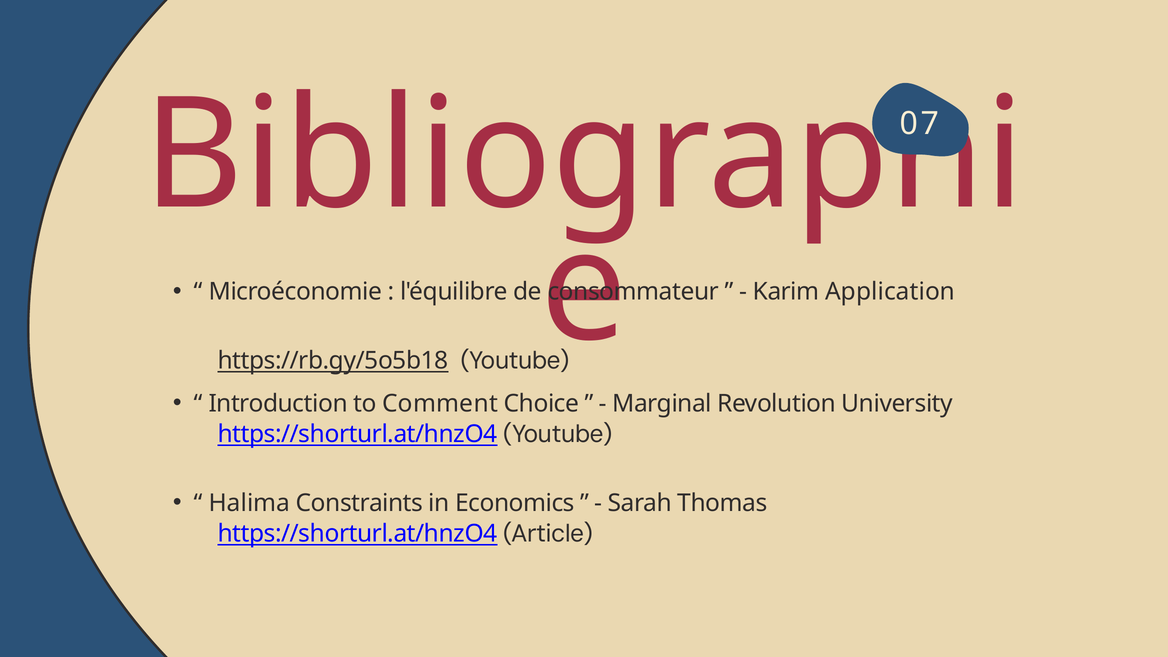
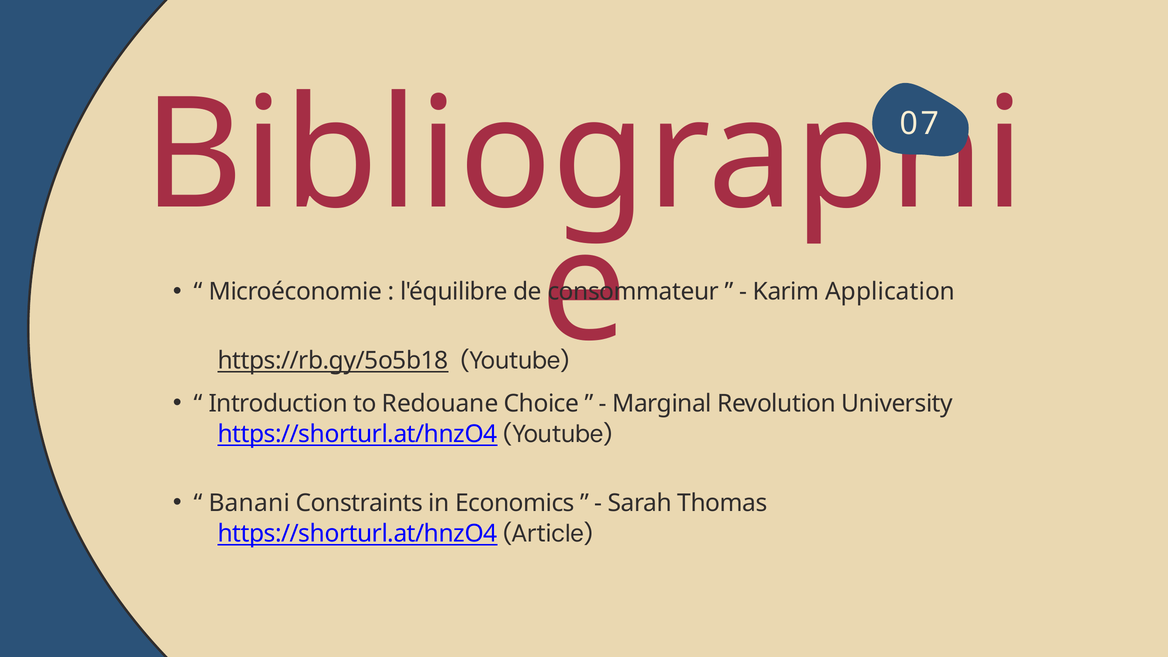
Comment: Comment -> Redouane
Halima: Halima -> Banani
